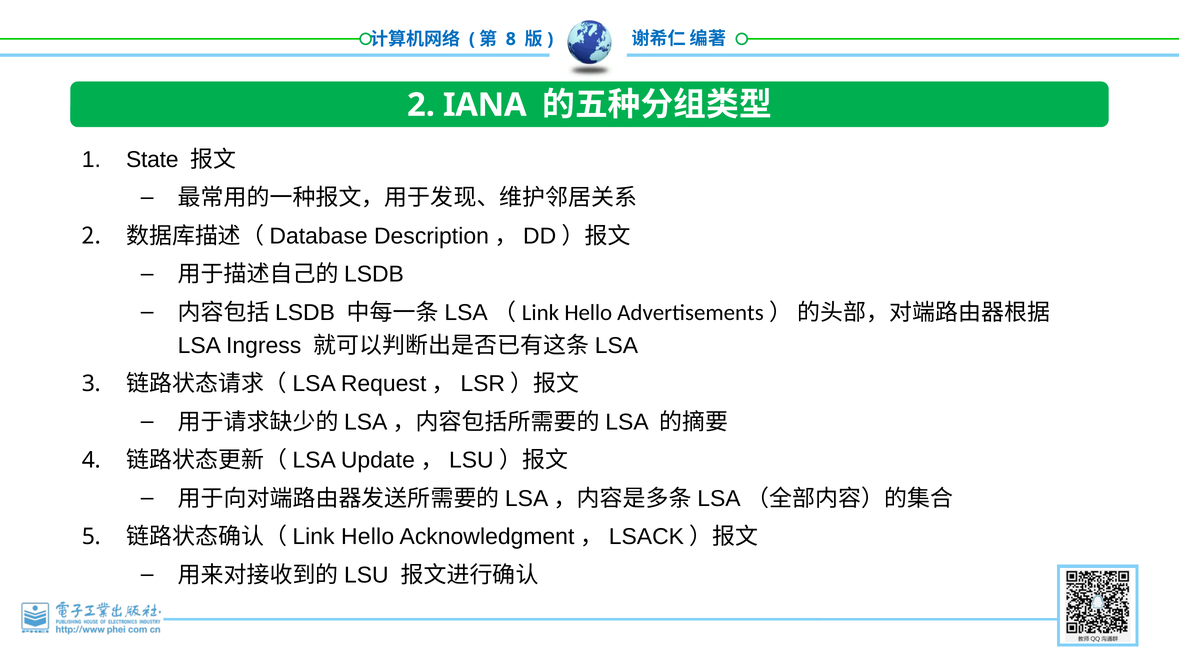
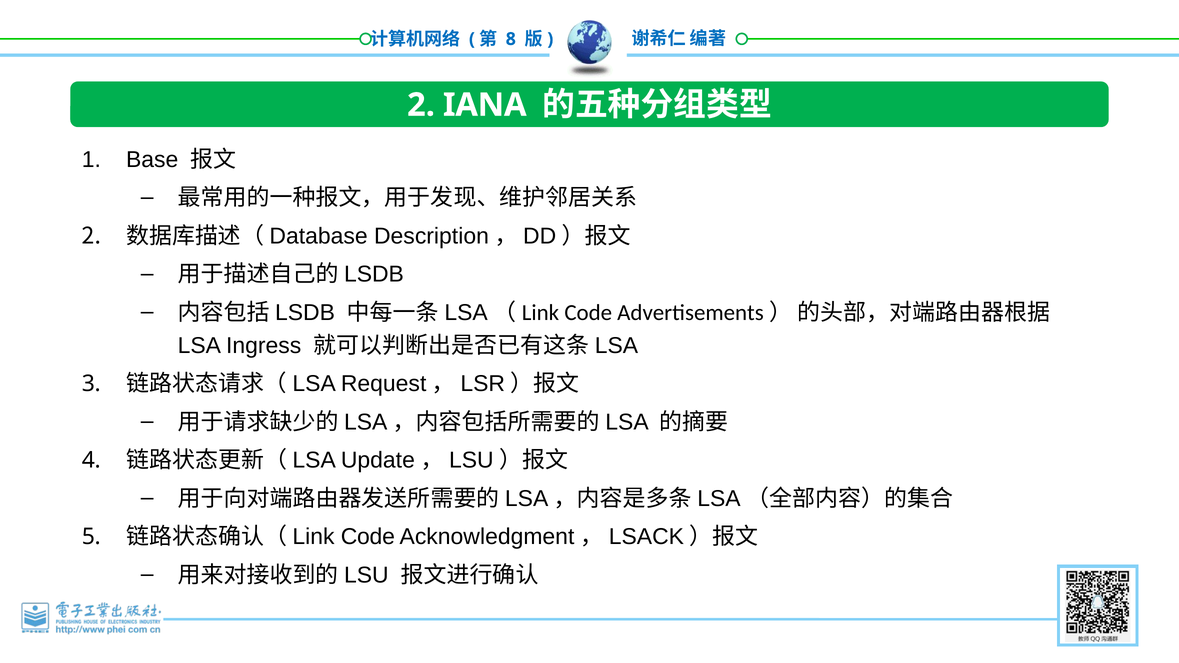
State: State -> Base
Hello at (588, 313): Hello -> Code
Hello at (368, 537): Hello -> Code
